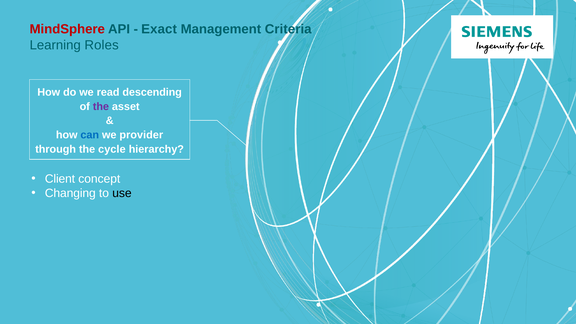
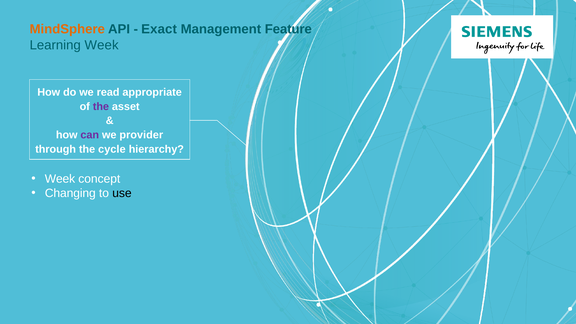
MindSphere at (67, 29) colour: red -> orange
Criteria: Criteria -> Feature
Learning Roles: Roles -> Week
descending: descending -> appropriate
can colour: blue -> purple
Client at (60, 179): Client -> Week
